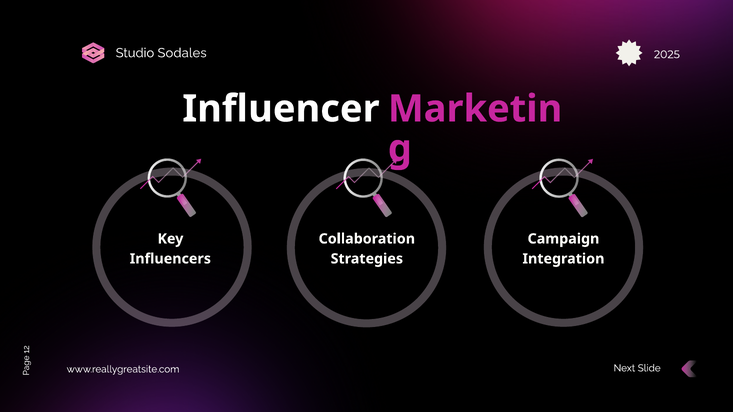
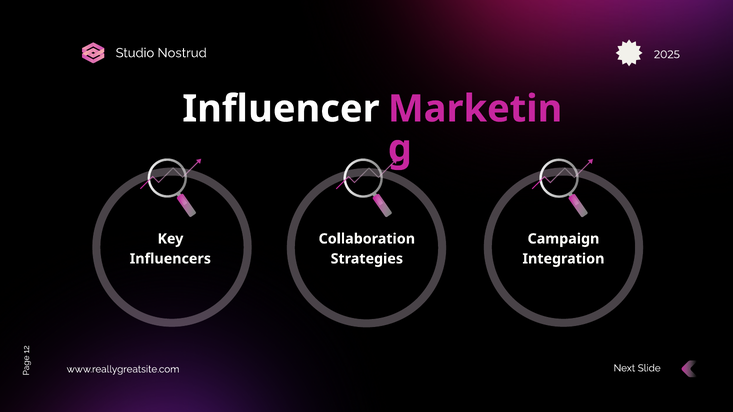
Sodales: Sodales -> Nostrud
